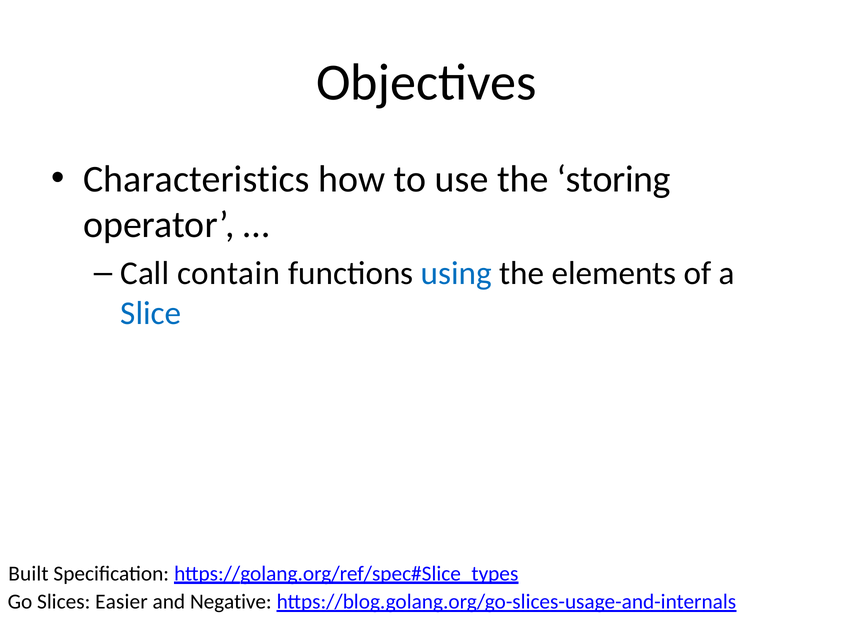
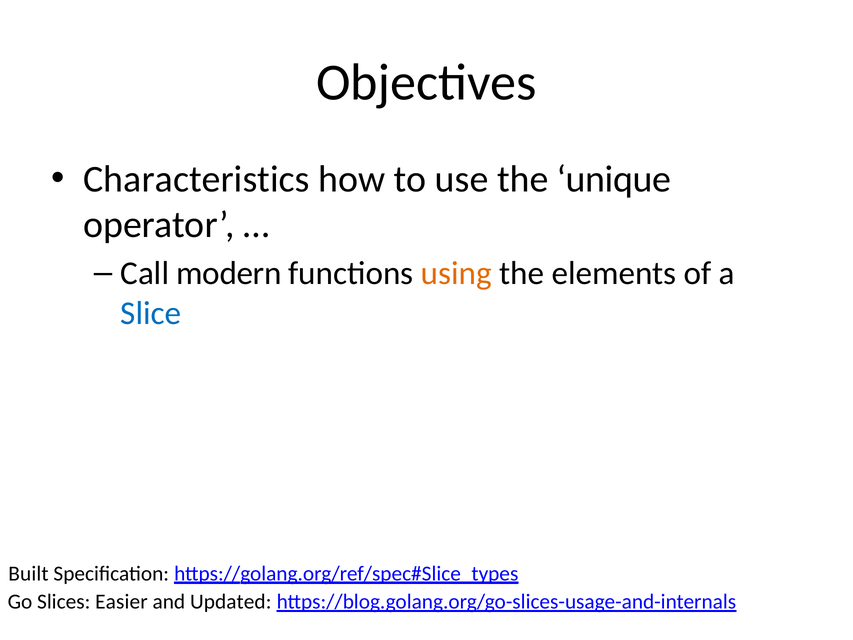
storing: storing -> unique
contain: contain -> modern
using colour: blue -> orange
Negative: Negative -> Updated
